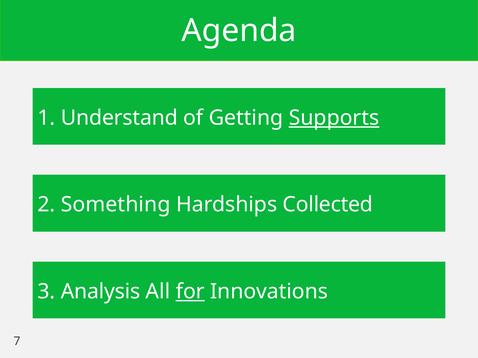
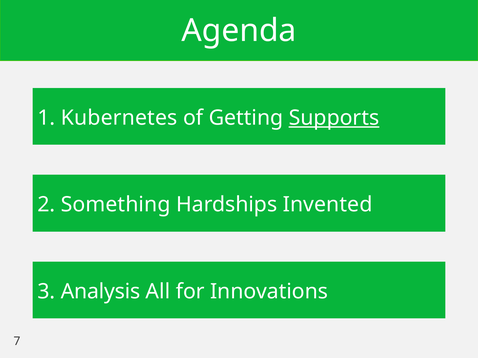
Understand: Understand -> Kubernetes
Collected: Collected -> Invented
for underline: present -> none
